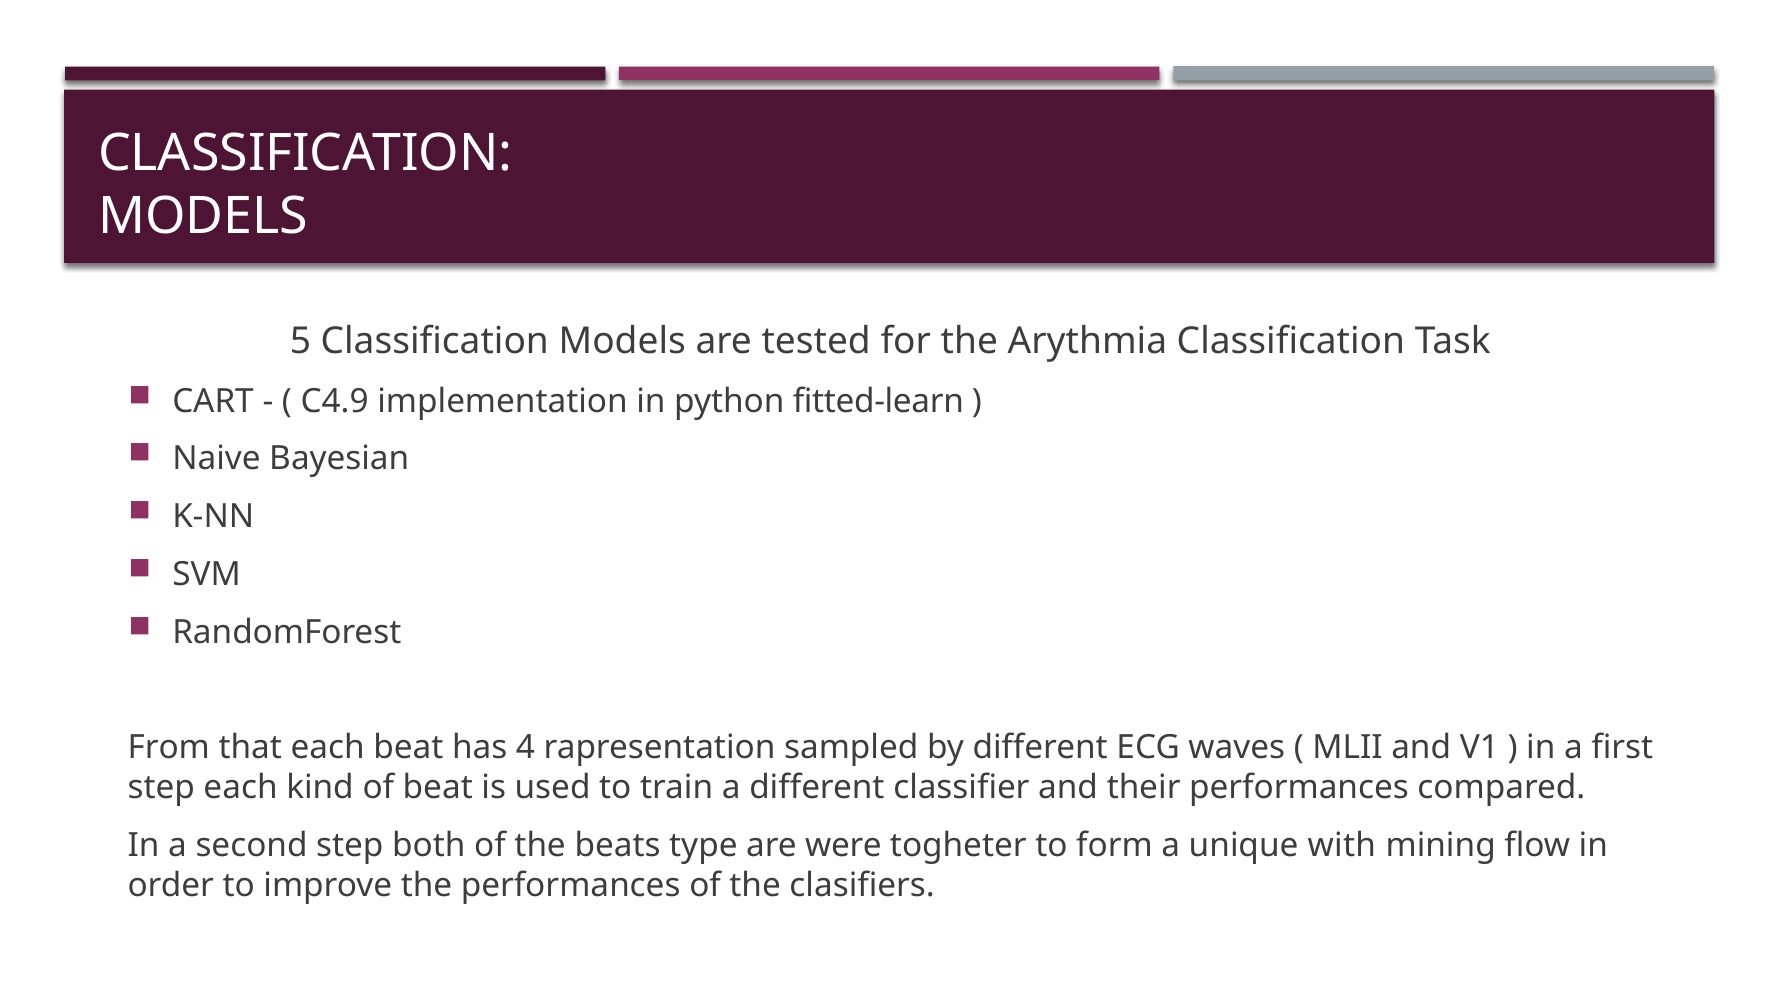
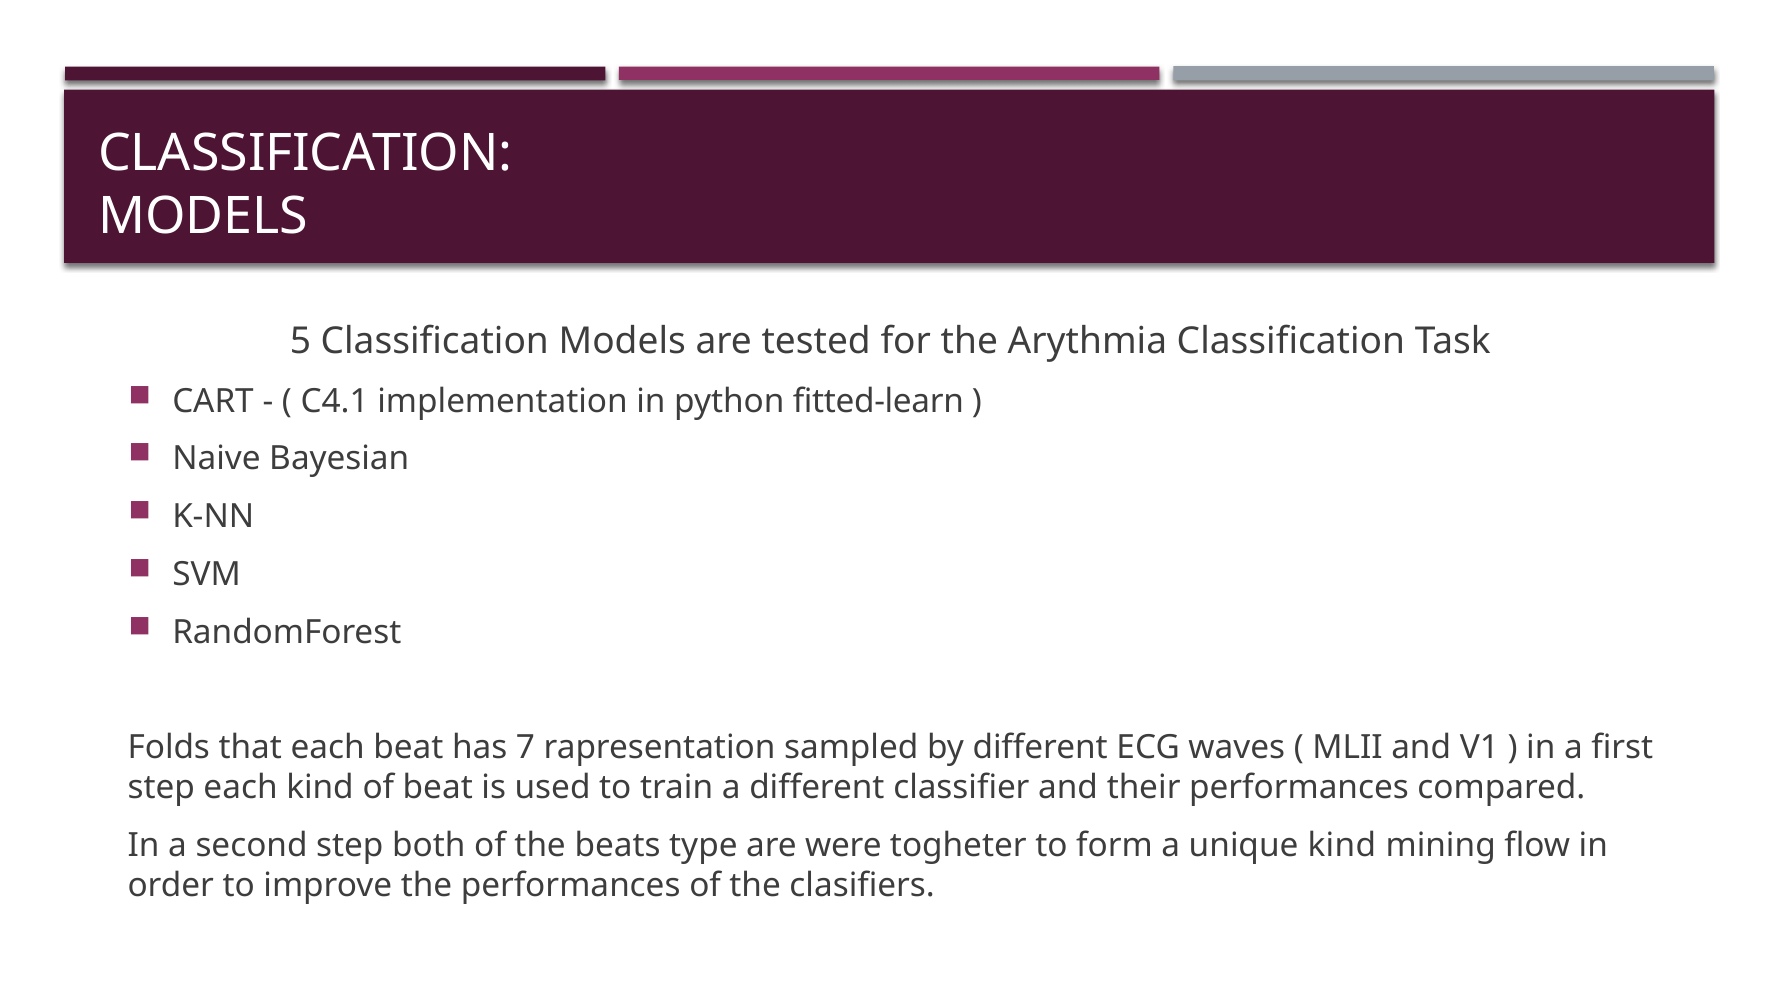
C4.9: C4.9 -> C4.1
From: From -> Folds
4: 4 -> 7
unique with: with -> kind
